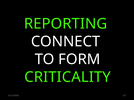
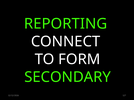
CRITICALITY: CRITICALITY -> SECONDARY
